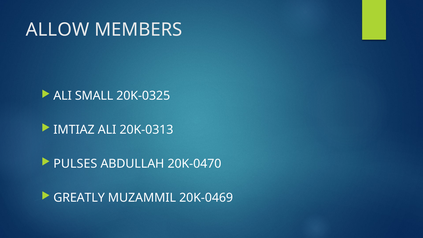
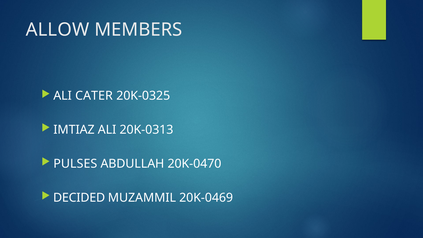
SMALL: SMALL -> CATER
GREATLY: GREATLY -> DECIDED
